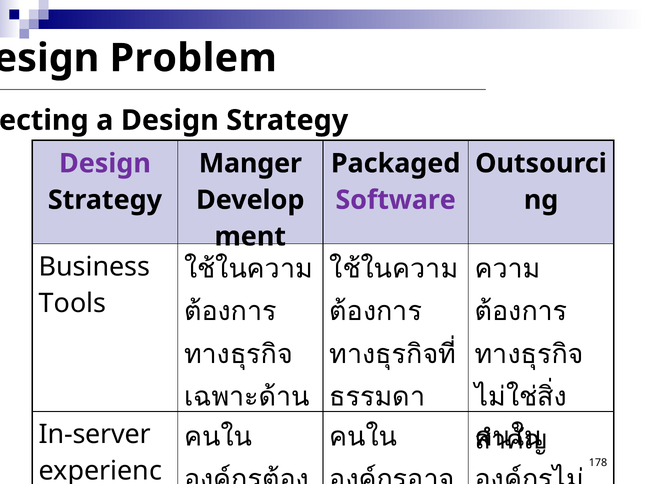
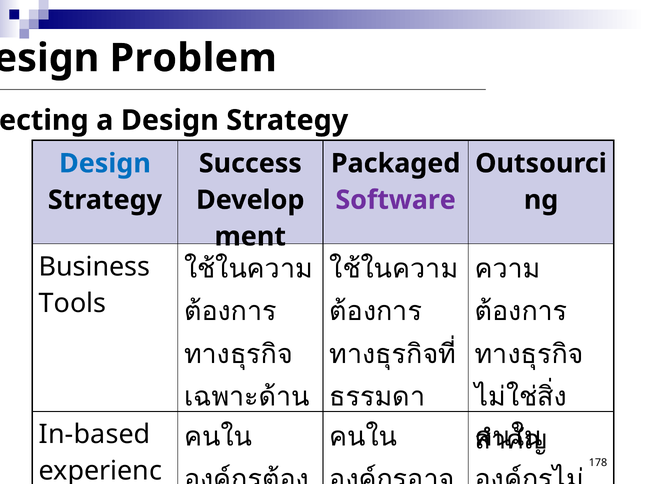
Design at (105, 164) colour: purple -> blue
Manger: Manger -> Success
In-server: In-server -> In-based
